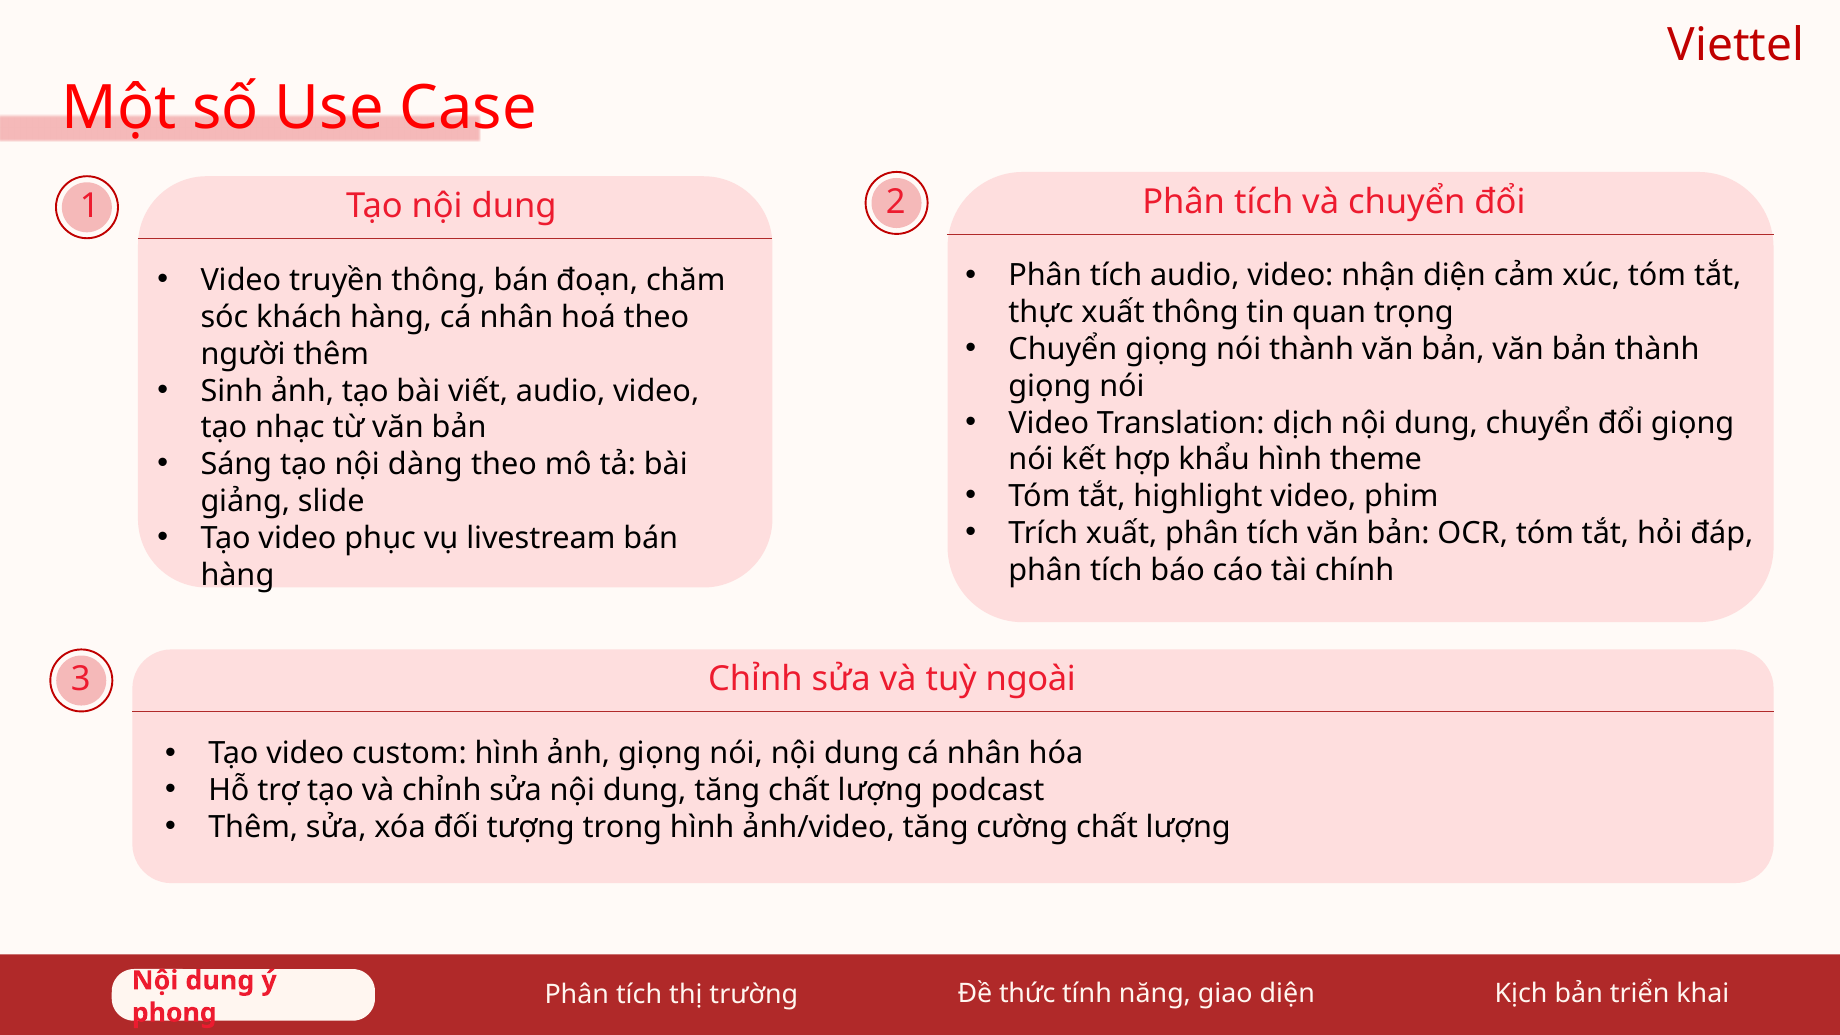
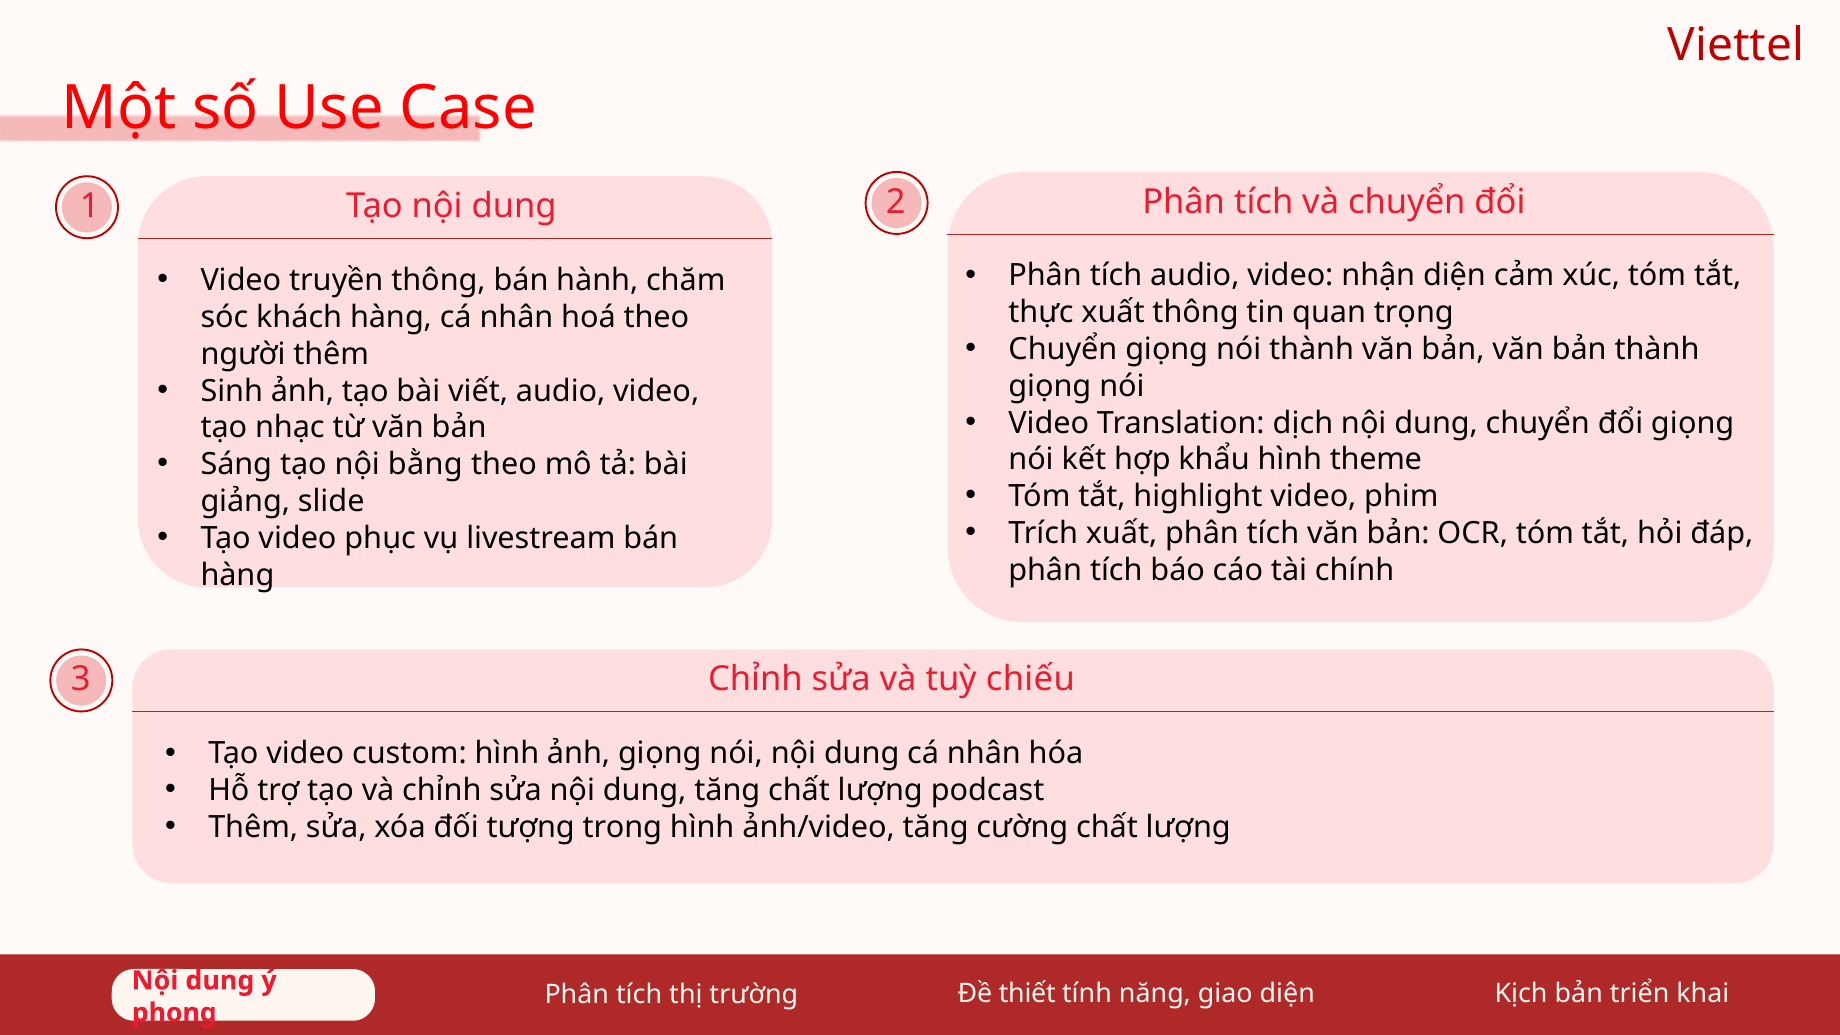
đoạn: đoạn -> hành
dàng: dàng -> bằng
ngoài: ngoài -> chiếu
thức: thức -> thiết
